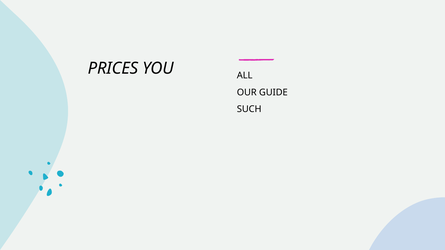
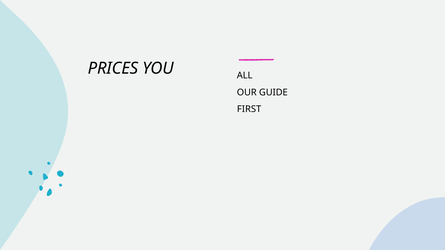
SUCH: SUCH -> FIRST
